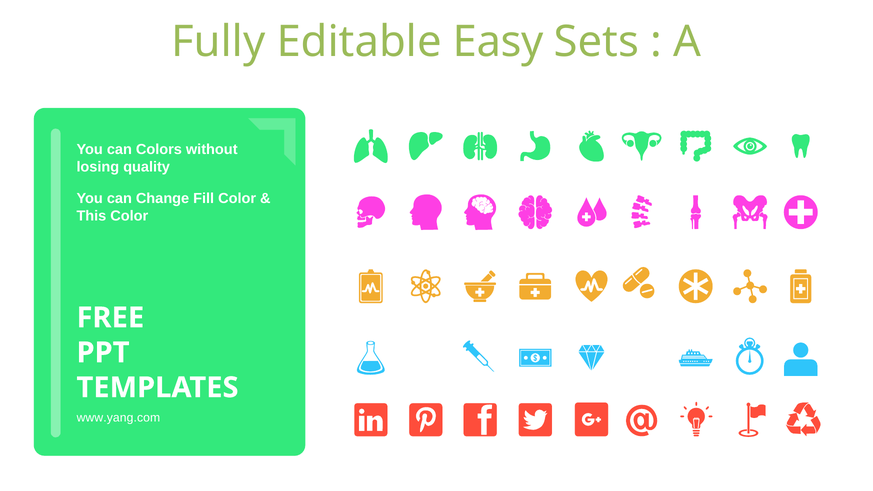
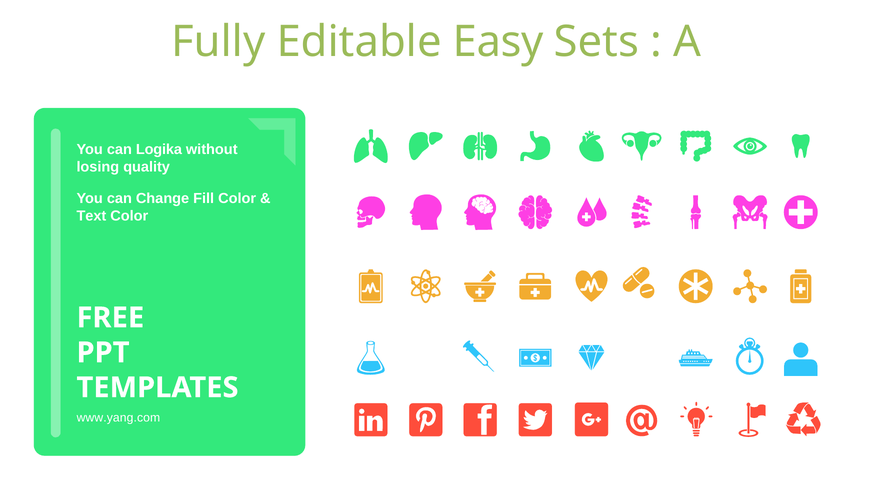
Colors: Colors -> Logika
This: This -> Text
